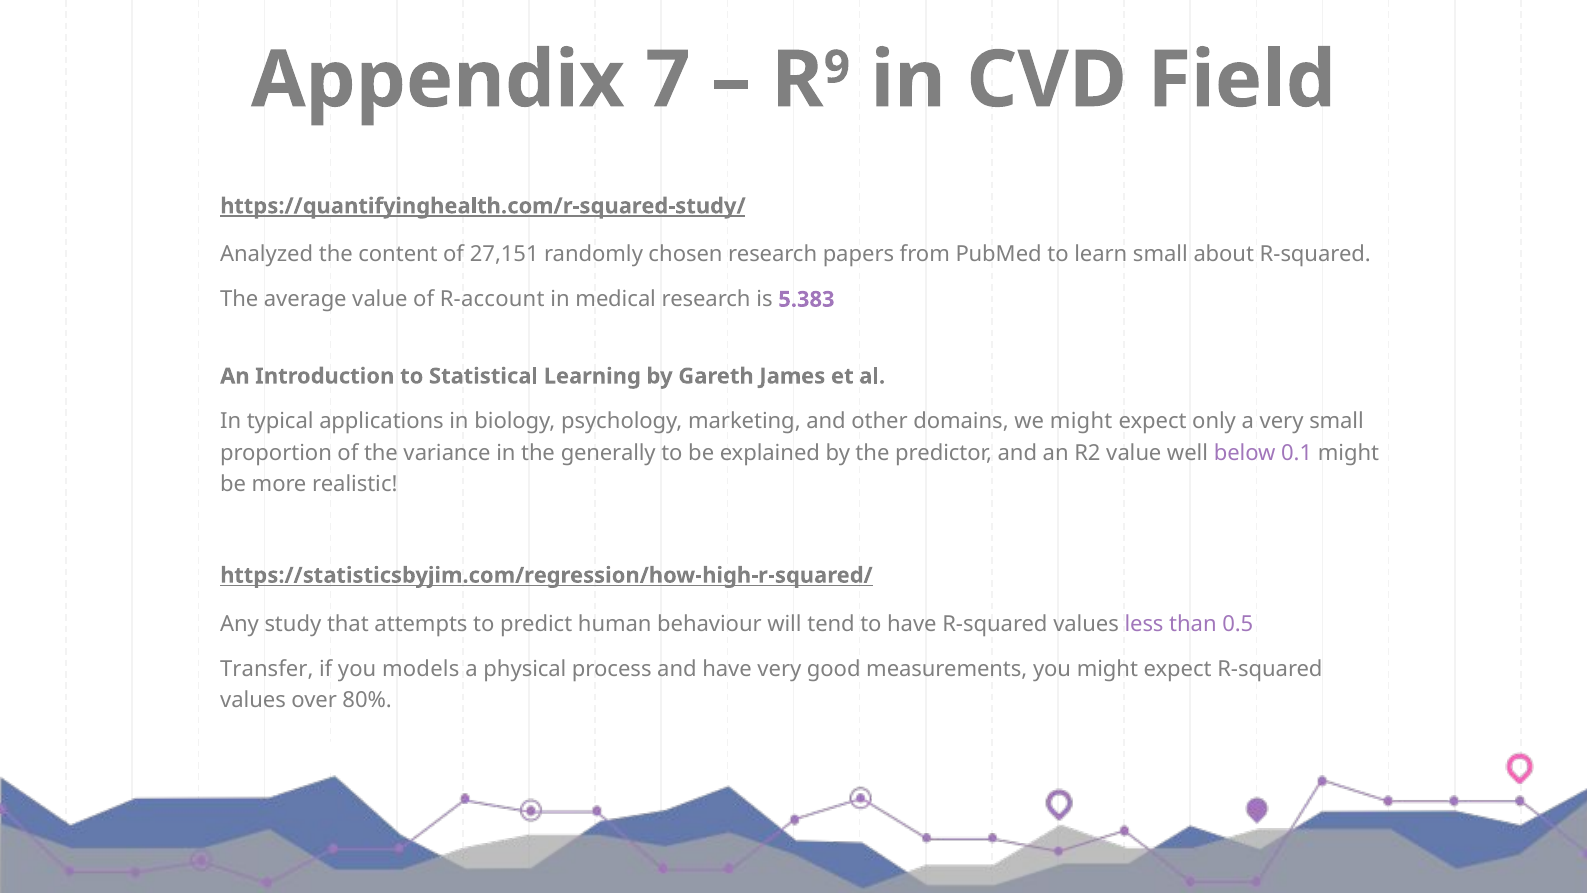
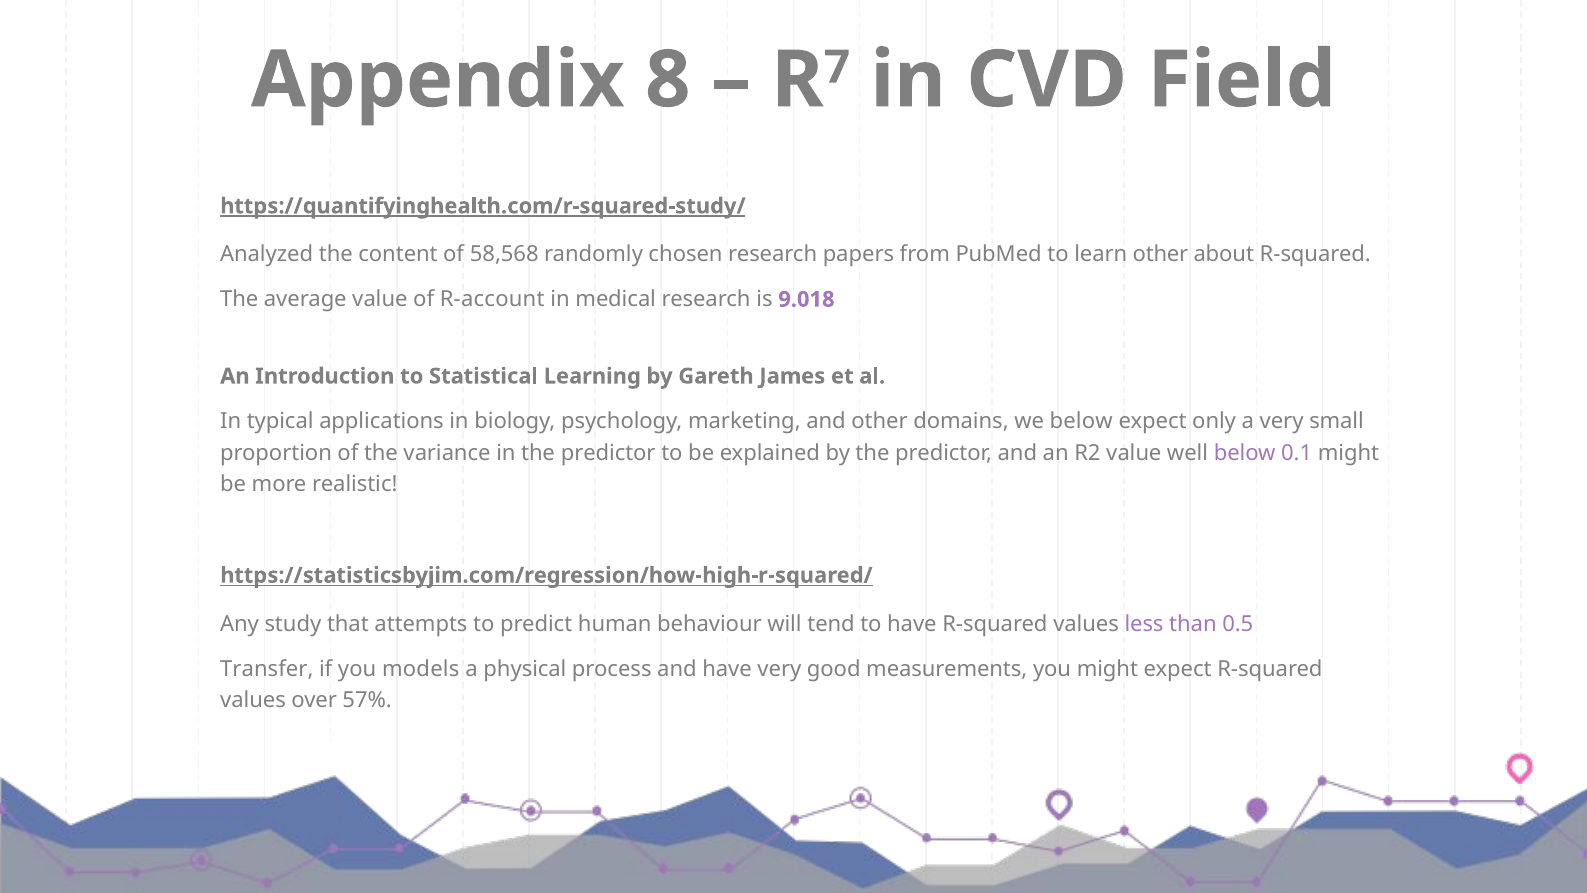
7: 7 -> 8
9: 9 -> 7
27,151: 27,151 -> 58,568
learn small: small -> other
5.383: 5.383 -> 9.018
we might: might -> below
in the generally: generally -> predictor
80%: 80% -> 57%
